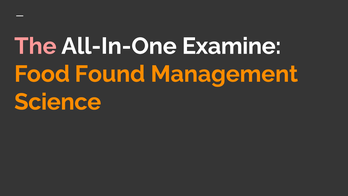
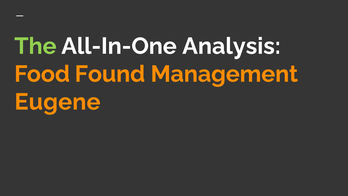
The colour: pink -> light green
Examine: Examine -> Analysis
Science: Science -> Eugene
